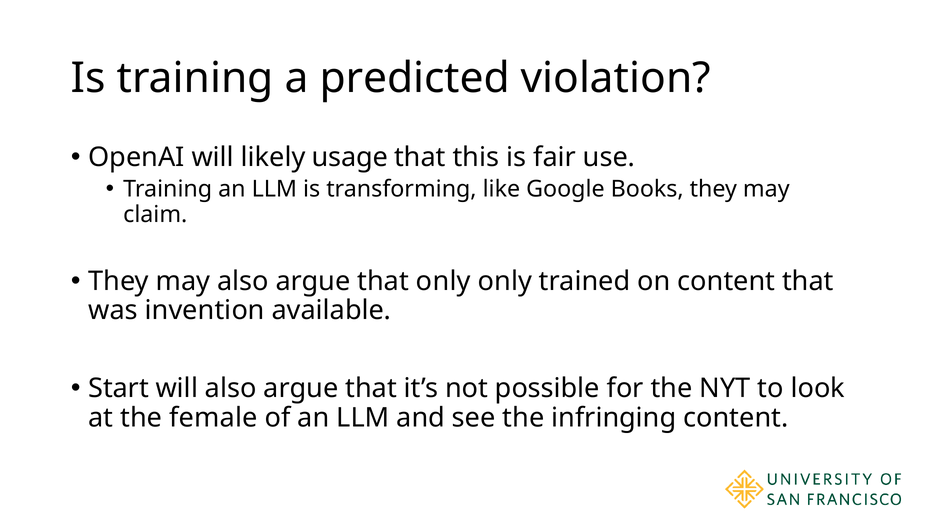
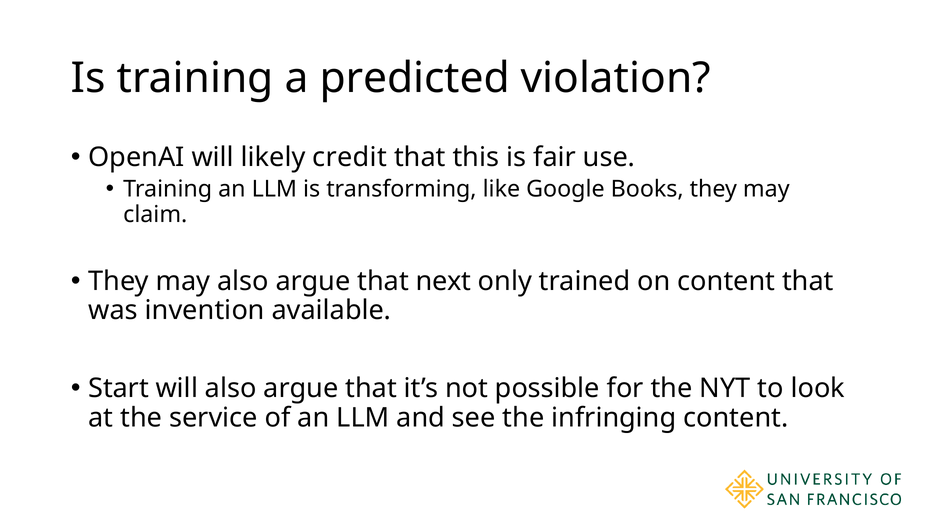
usage: usage -> credit
that only: only -> next
female: female -> service
